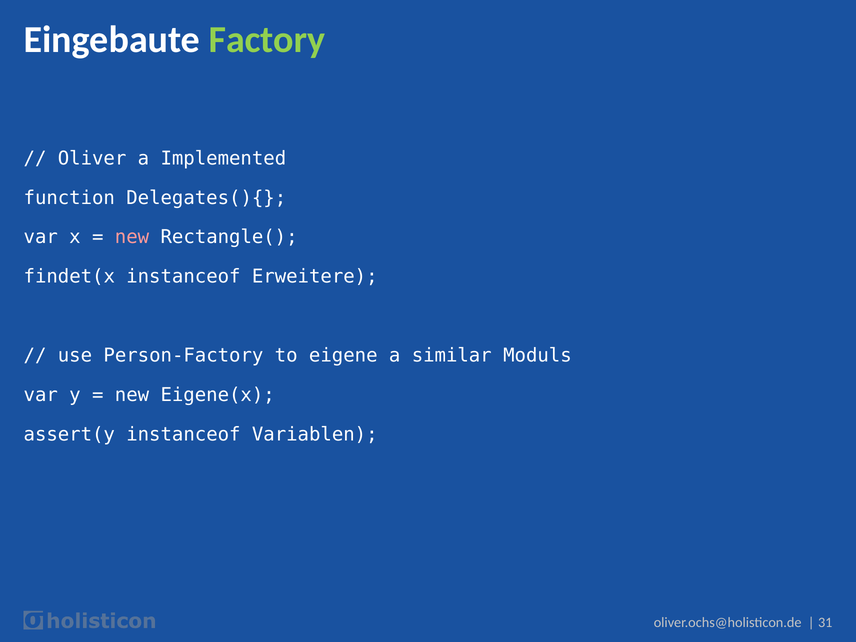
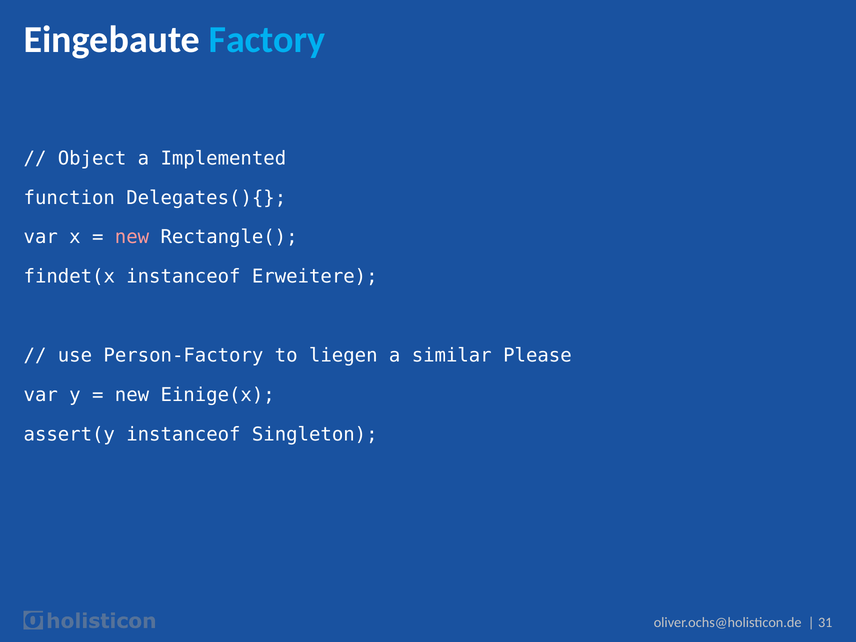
Factory colour: light green -> light blue
Oliver: Oliver -> Object
eigene: eigene -> liegen
Moduls: Moduls -> Please
Eigene(x: Eigene(x -> Einige(x
Variablen: Variablen -> Singleton
